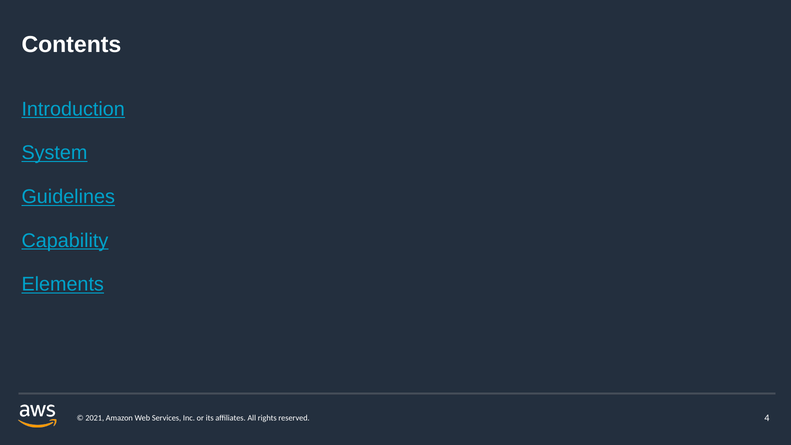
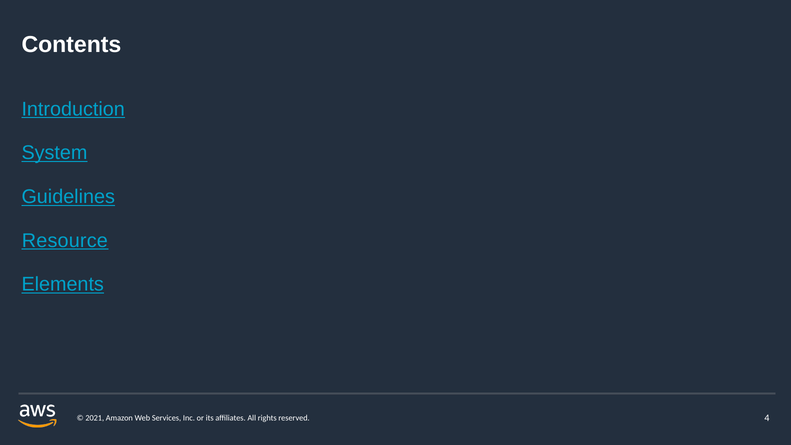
Capability: Capability -> Resource
